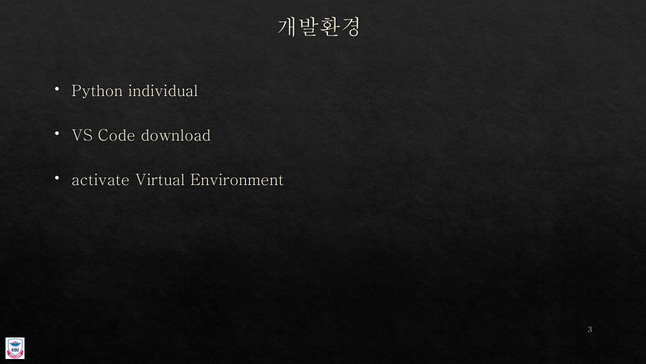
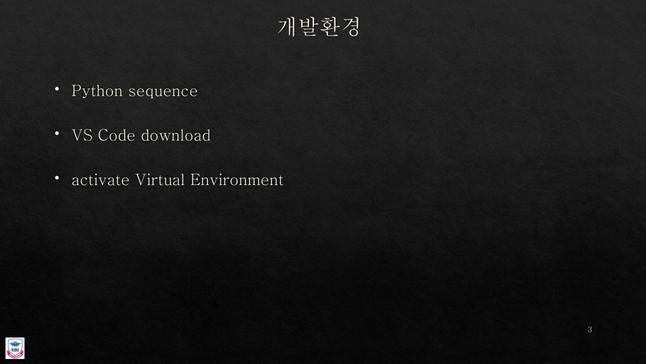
individual: individual -> sequence
